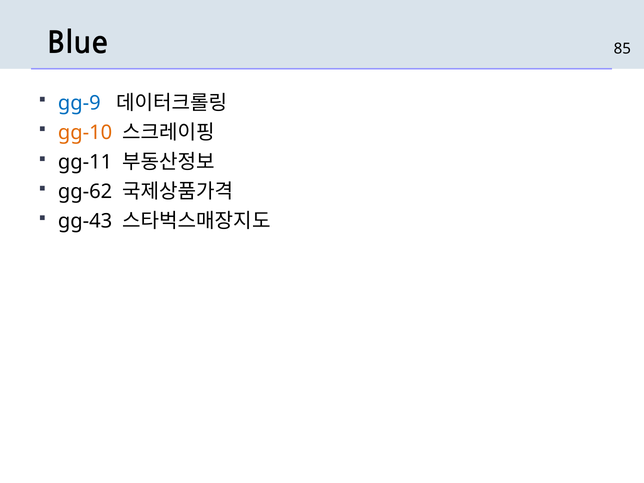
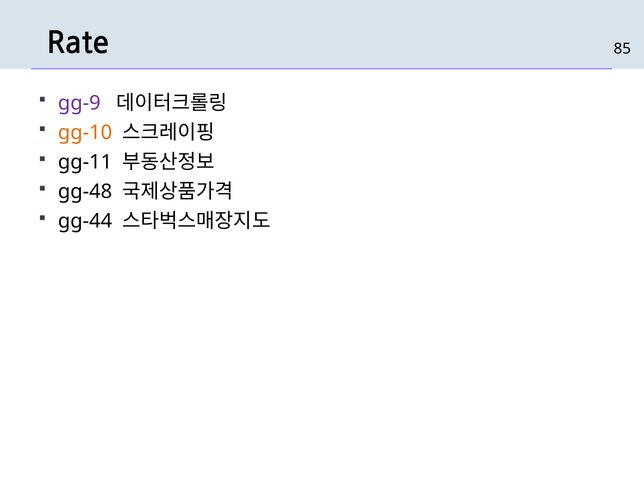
Blue: Blue -> Rate
gg-9 colour: blue -> purple
gg-62: gg-62 -> gg-48
gg-43: gg-43 -> gg-44
